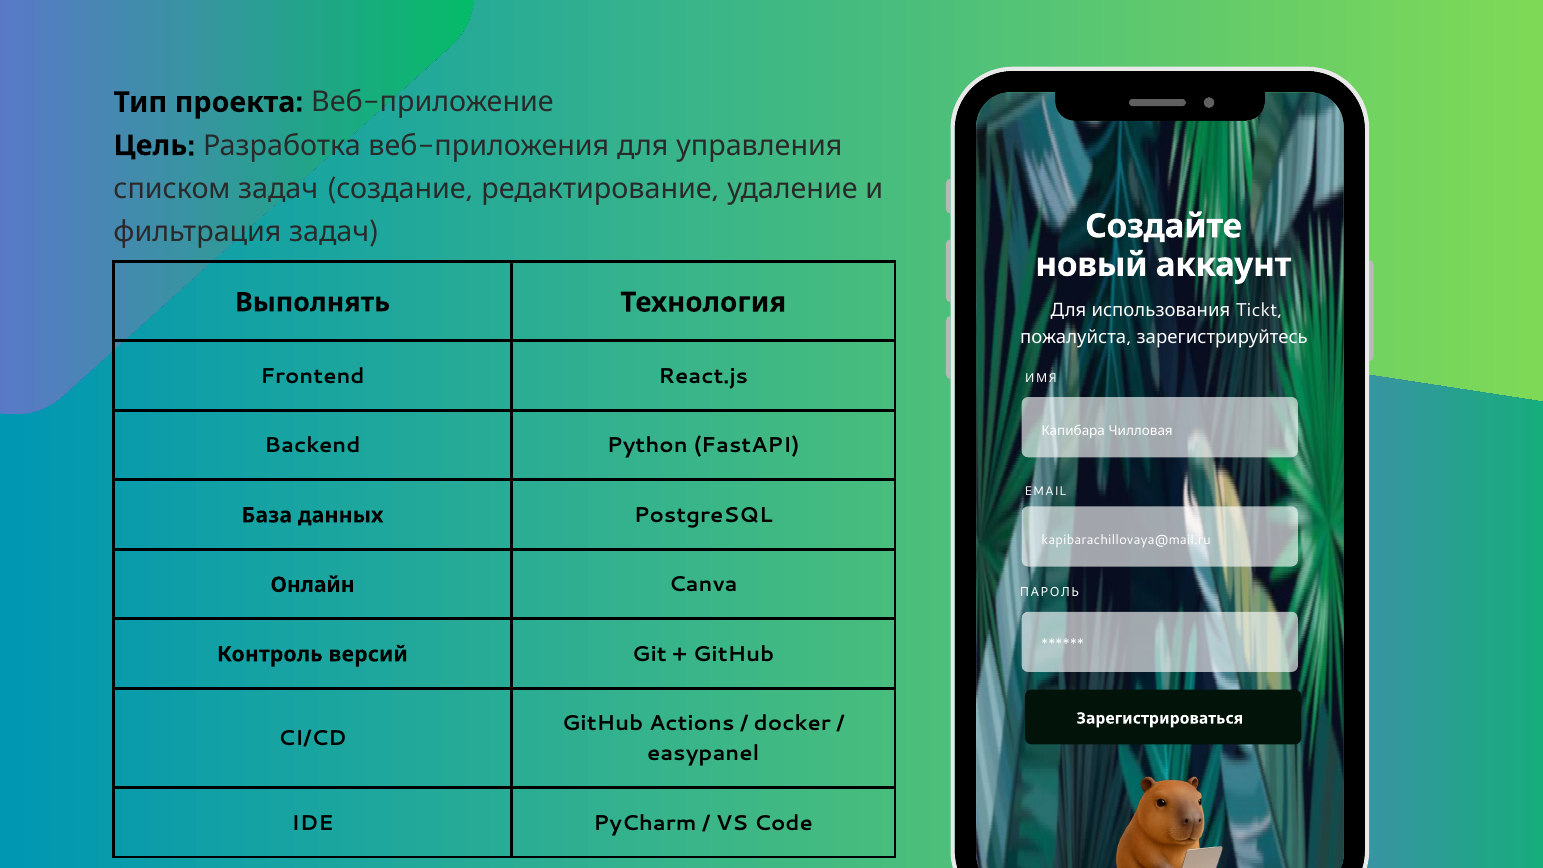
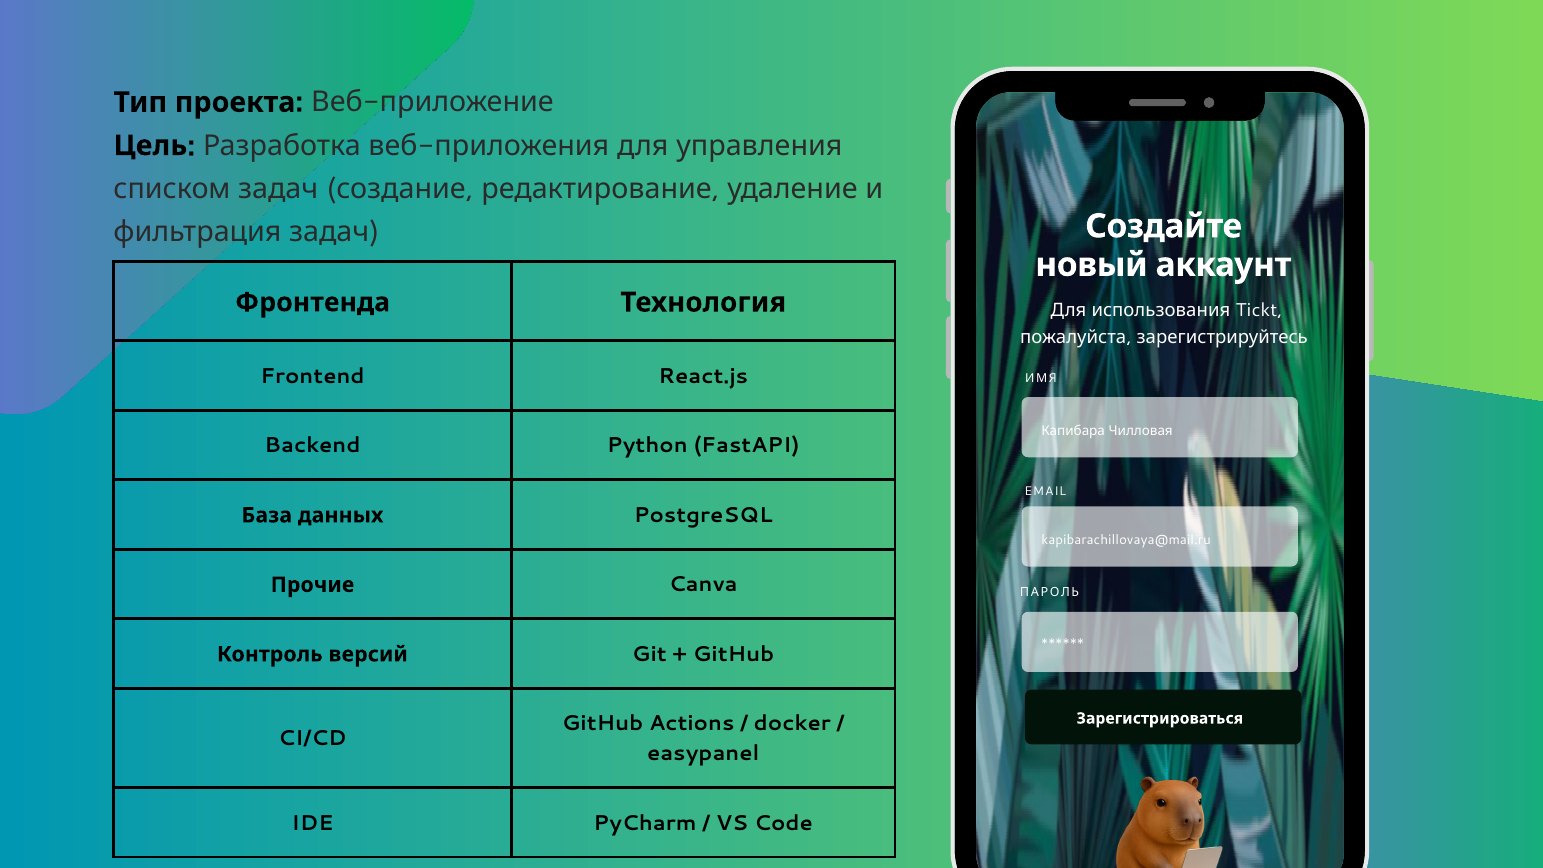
Выполнять: Выполнять -> Фронтенда
Онлайн: Онлайн -> Прочие
